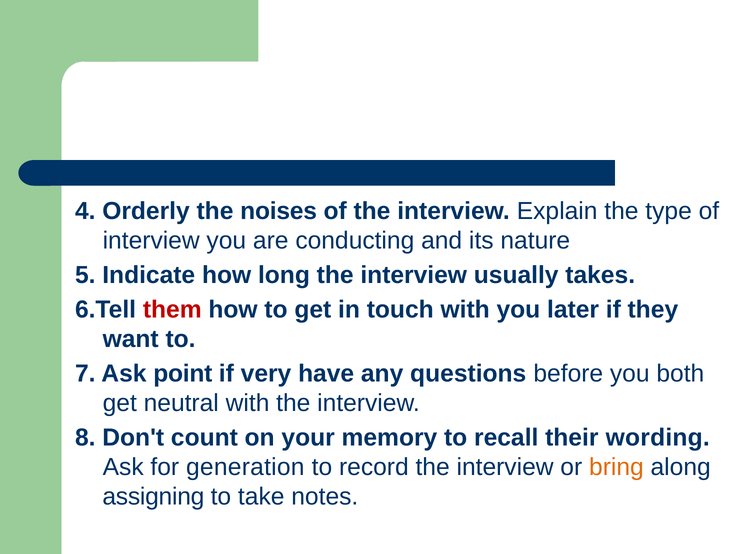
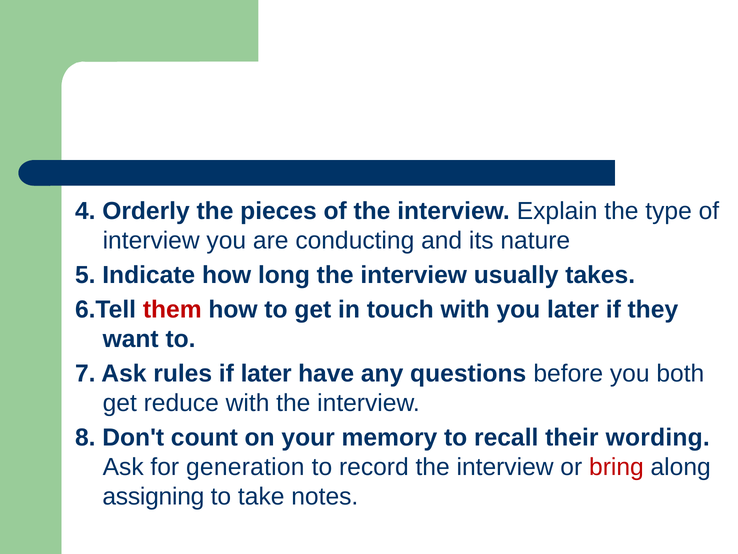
noises: noises -> pieces
point: point -> rules
if very: very -> later
neutral: neutral -> reduce
bring colour: orange -> red
